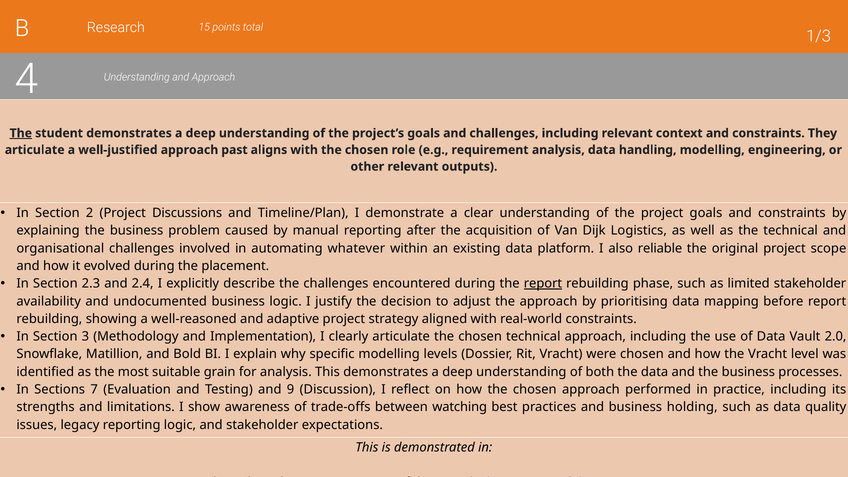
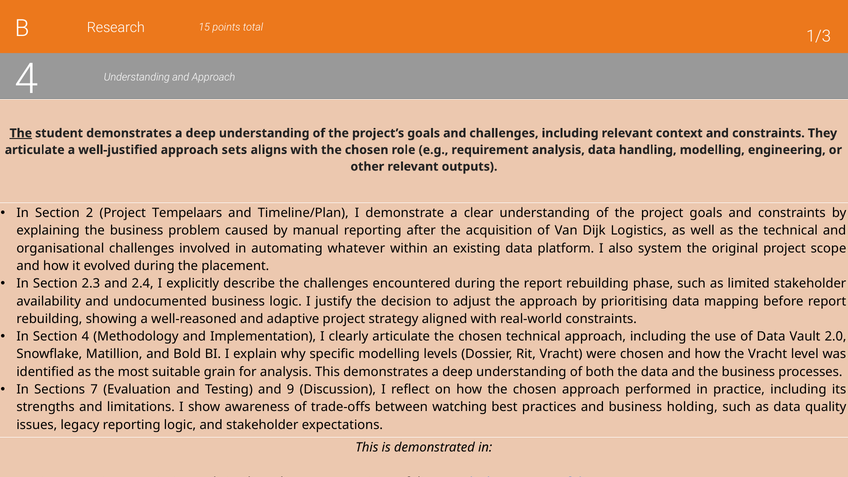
past: past -> sets
Discussions: Discussions -> Tempelaars
reliable: reliable -> system
report at (543, 284) underline: present -> none
Section 3: 3 -> 4
